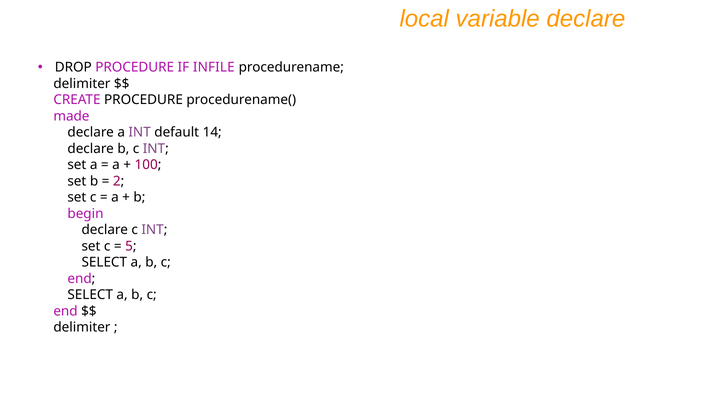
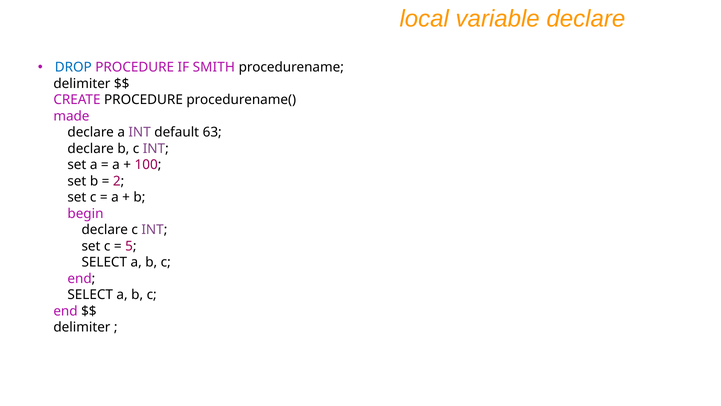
DROP colour: black -> blue
INFILE: INFILE -> SMITH
14: 14 -> 63
